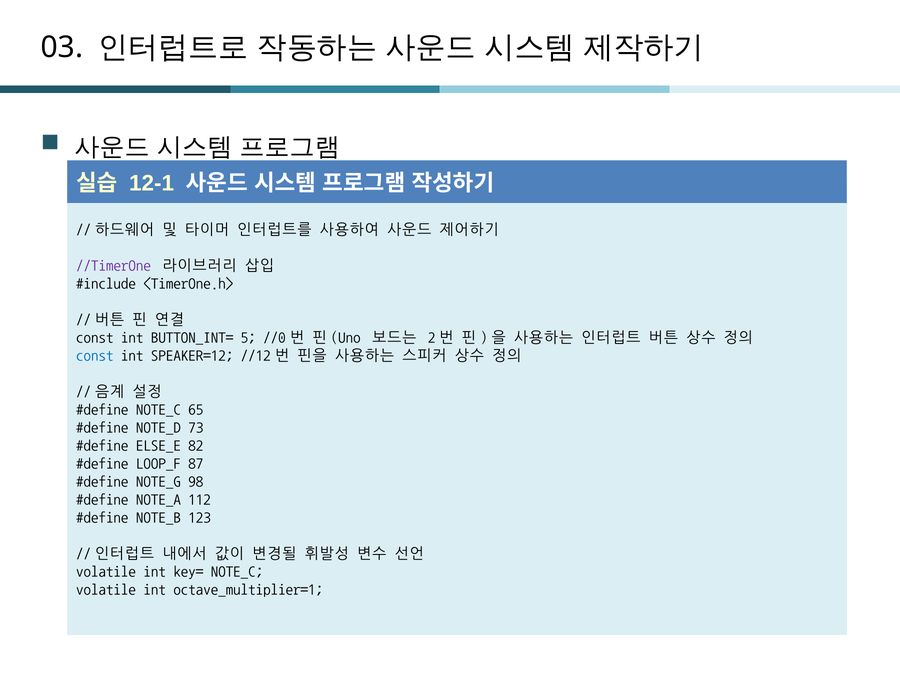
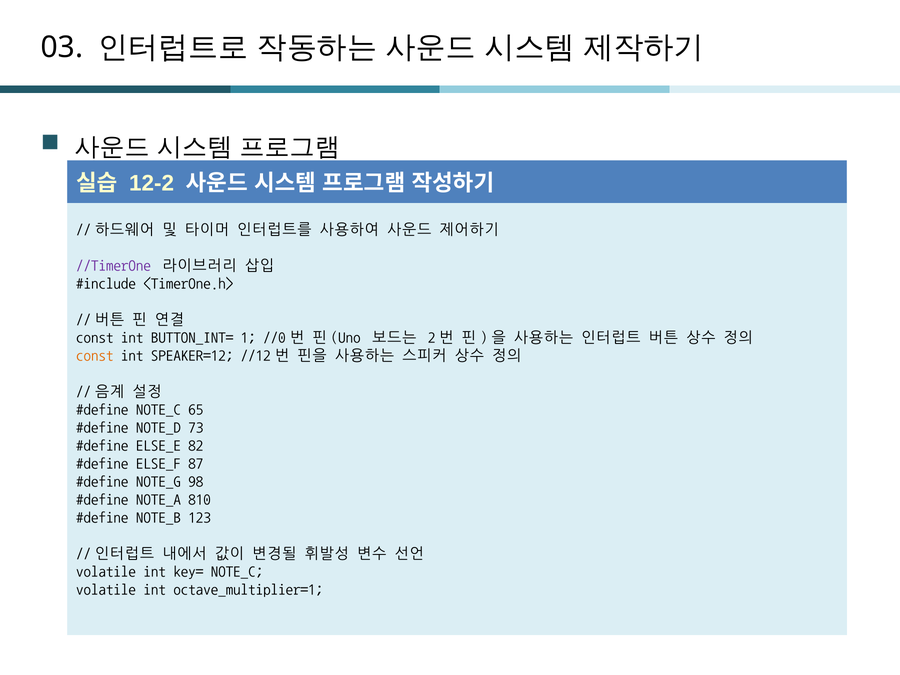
12-1: 12-1 -> 12-2
5: 5 -> 1
const at (95, 355) colour: blue -> orange
LOOP_F: LOOP_F -> ELSE_F
112: 112 -> 810
